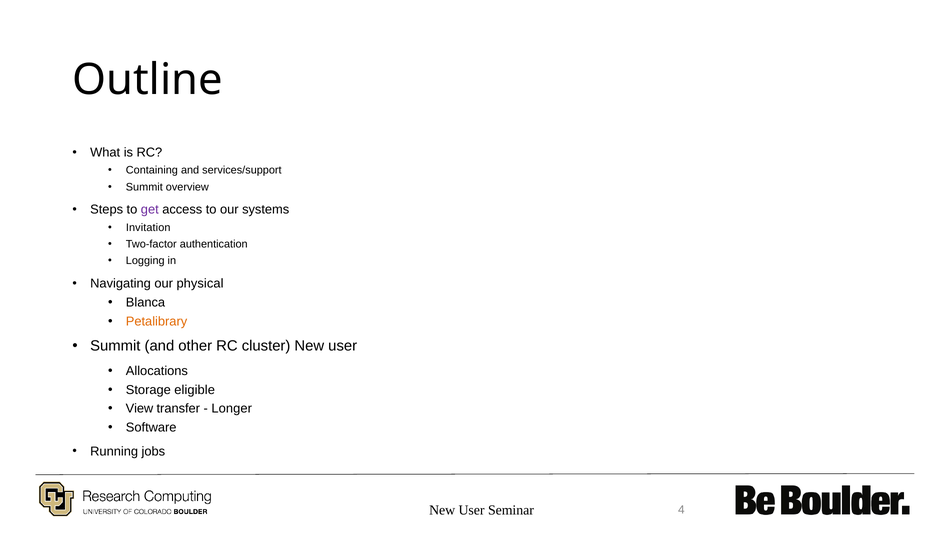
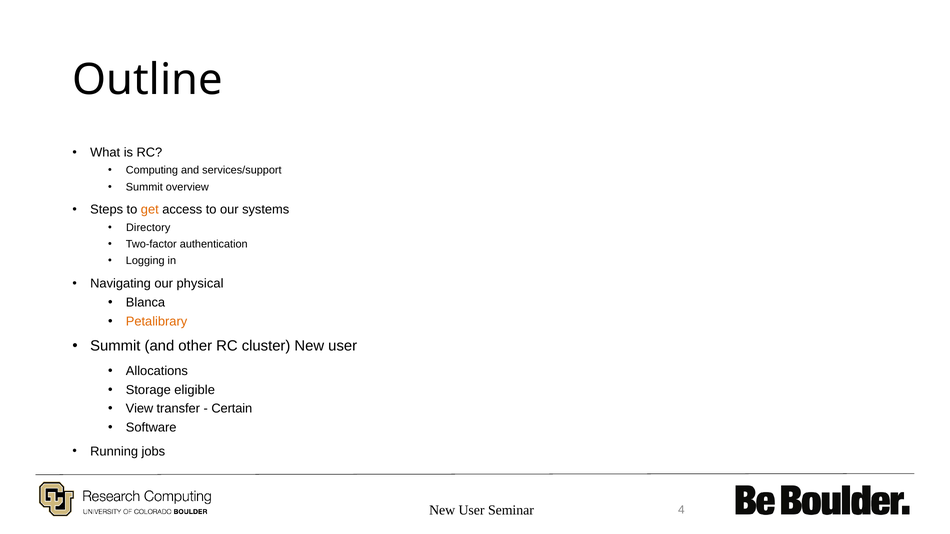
Containing: Containing -> Computing
get colour: purple -> orange
Invitation: Invitation -> Directory
Longer: Longer -> Certain
